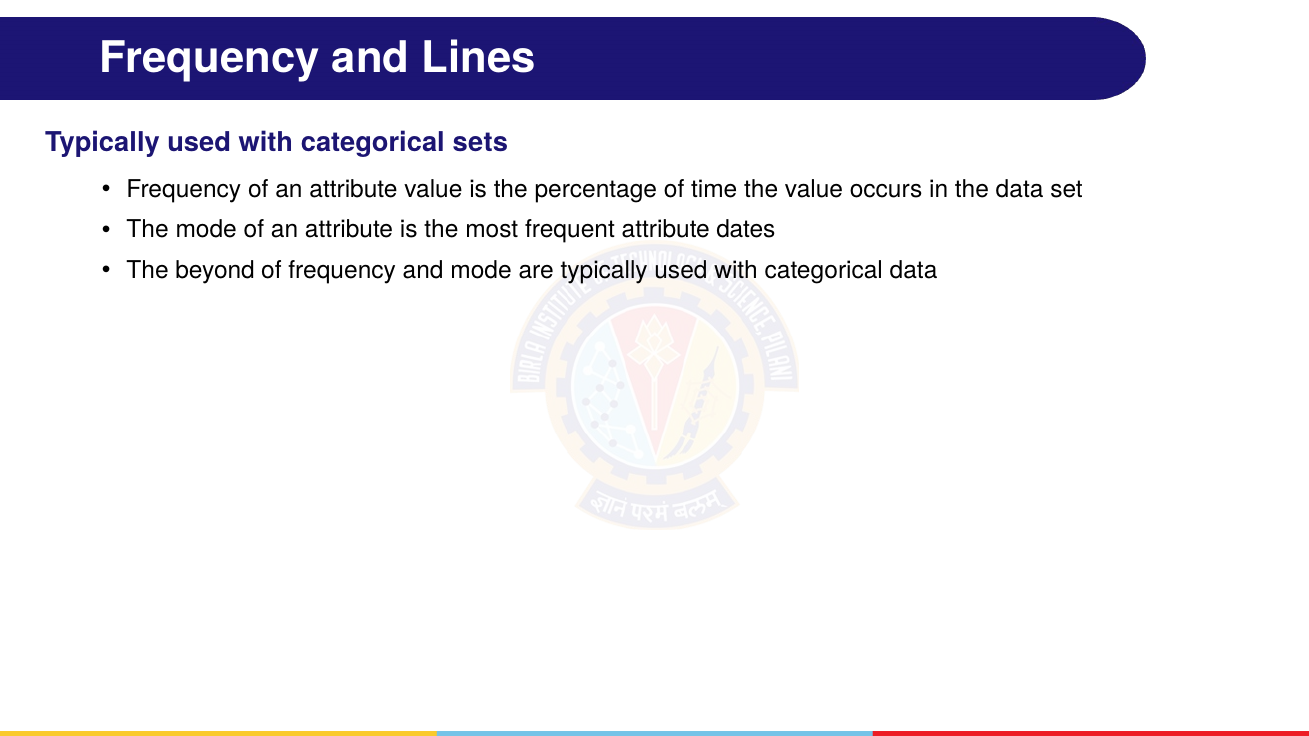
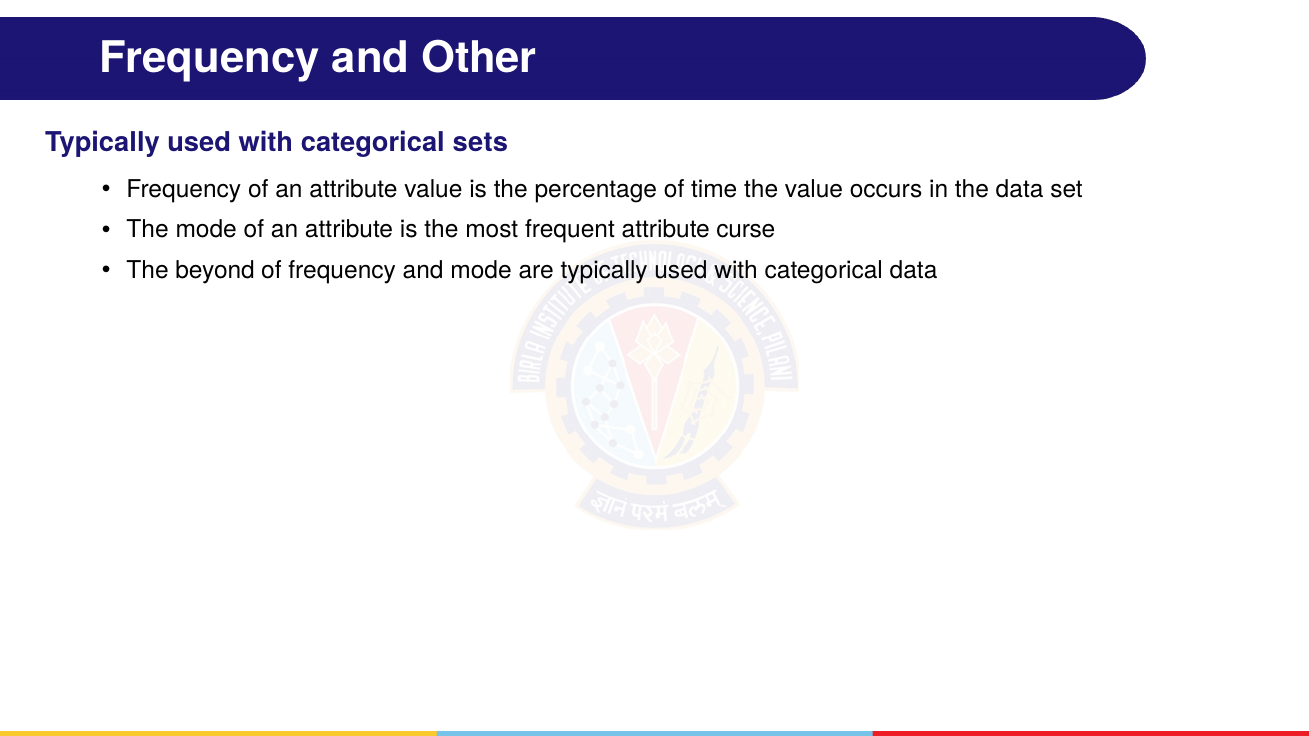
Lines: Lines -> Other
dates: dates -> curse
